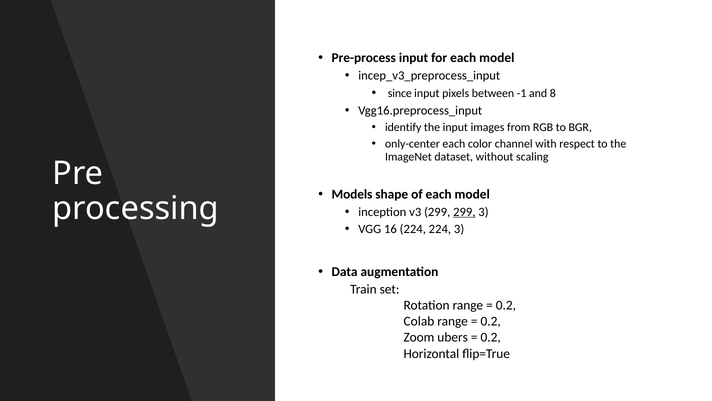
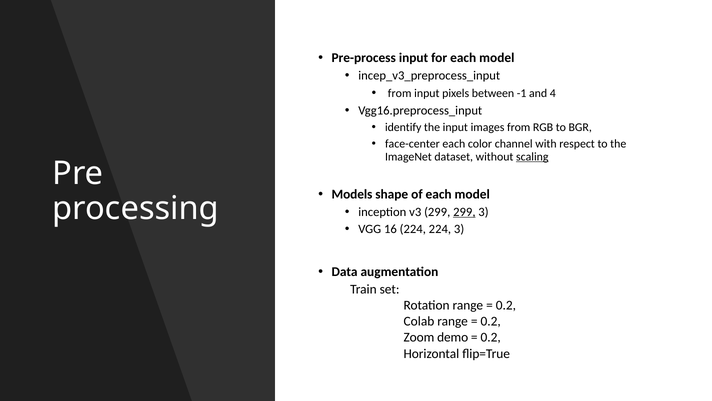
since at (400, 93): since -> from
8: 8 -> 4
only-center: only-center -> face-center
scaling underline: none -> present
ubers: ubers -> demo
